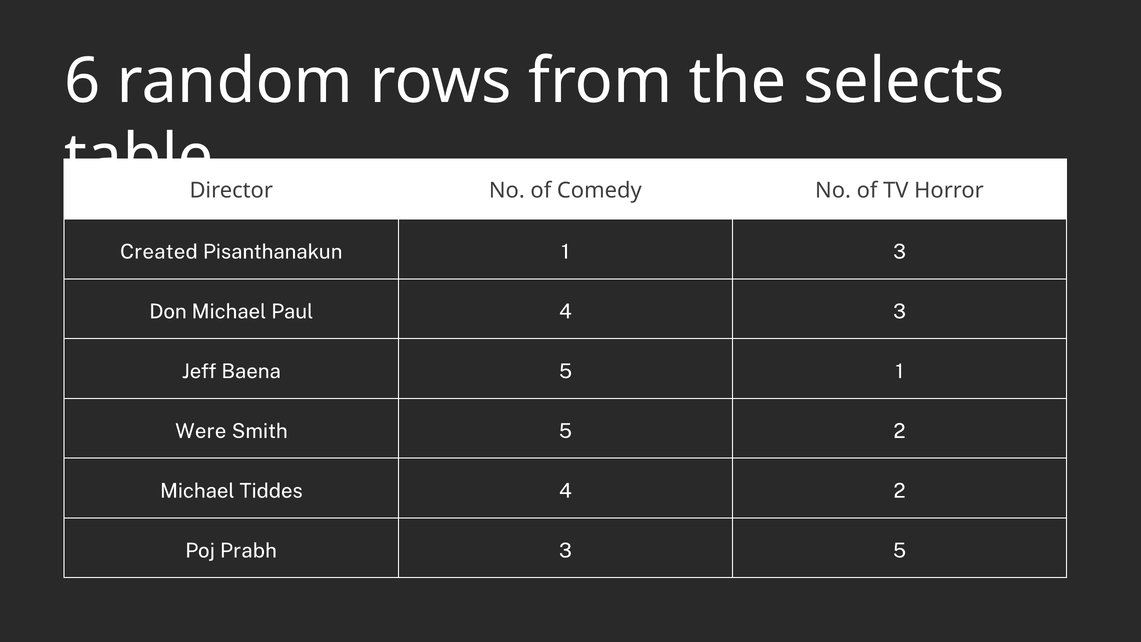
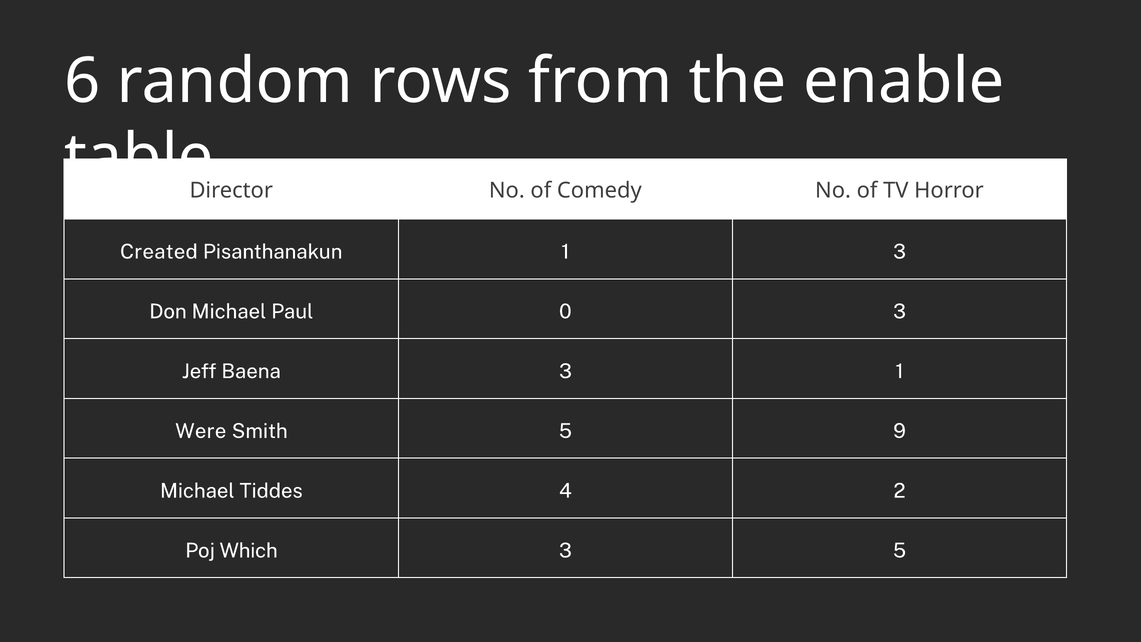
selects: selects -> enable
Paul 4: 4 -> 0
Baena 5: 5 -> 3
5 2: 2 -> 9
Prabh: Prabh -> Which
